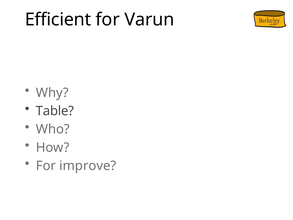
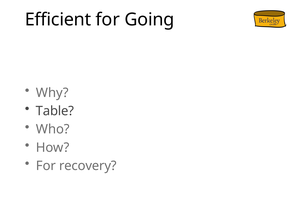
Varun: Varun -> Going
improve: improve -> recovery
